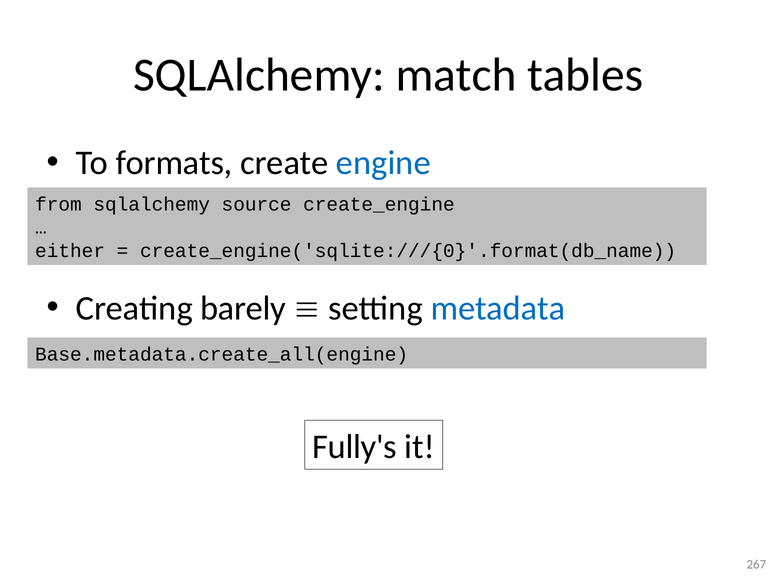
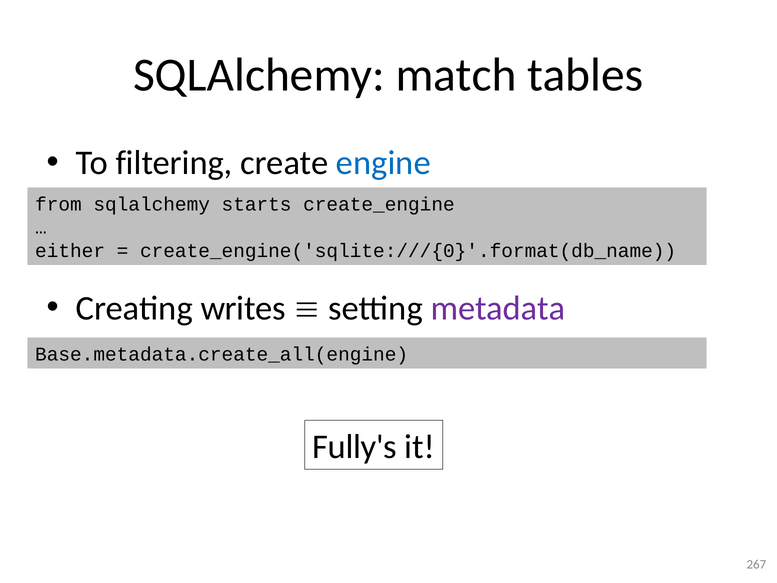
formats: formats -> filtering
source: source -> starts
barely: barely -> writes
metadata colour: blue -> purple
